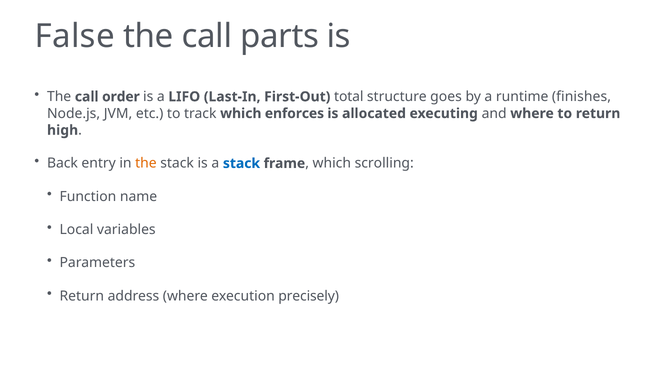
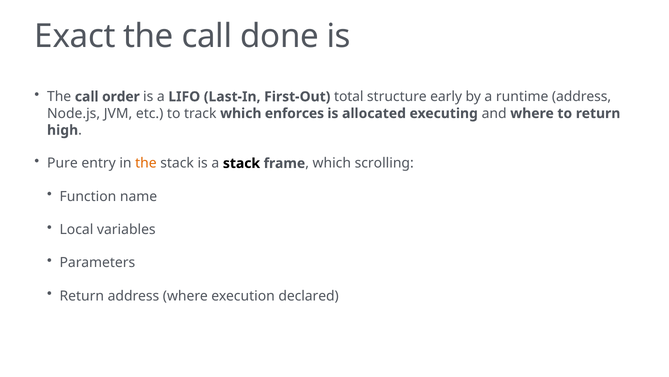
False: False -> Exact
parts: parts -> done
goes: goes -> early
runtime finishes: finishes -> address
Back: Back -> Pure
stack at (241, 163) colour: blue -> black
precisely: precisely -> declared
